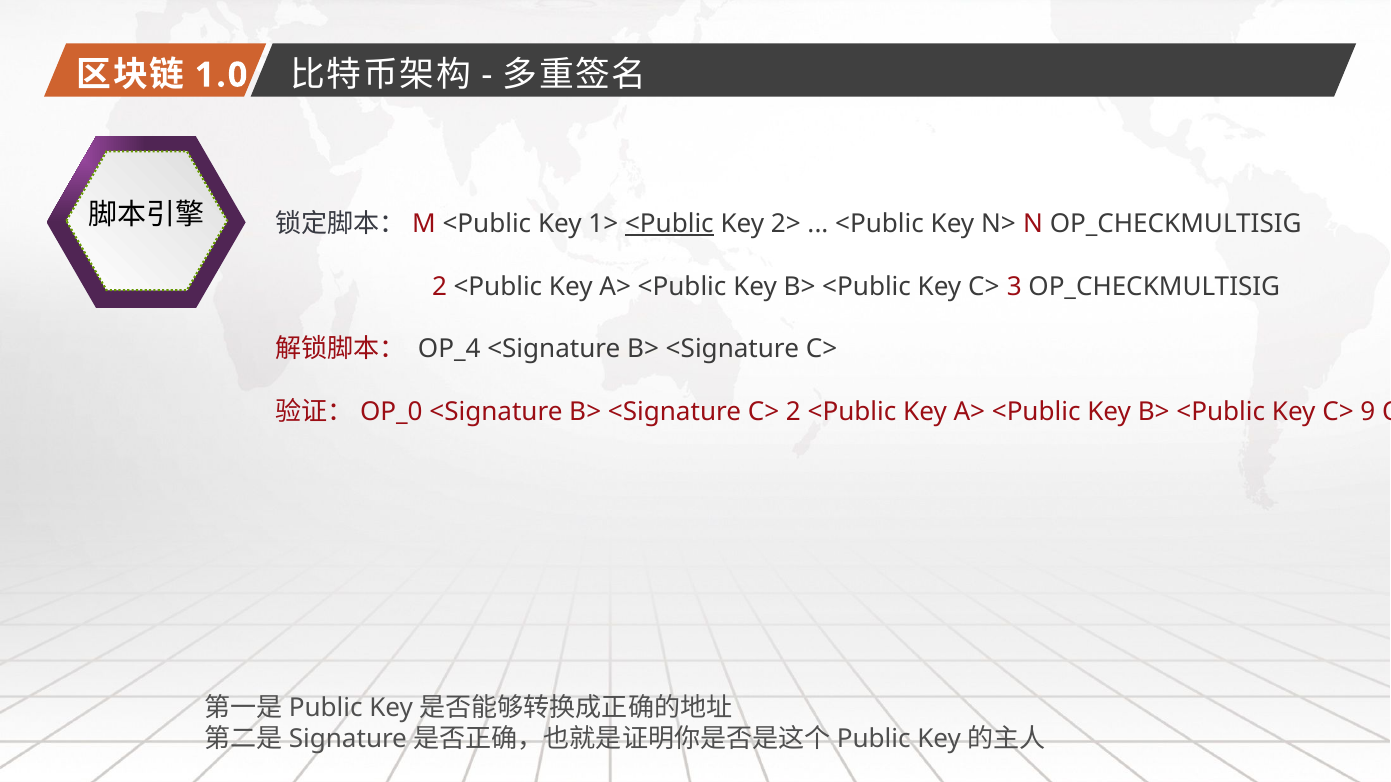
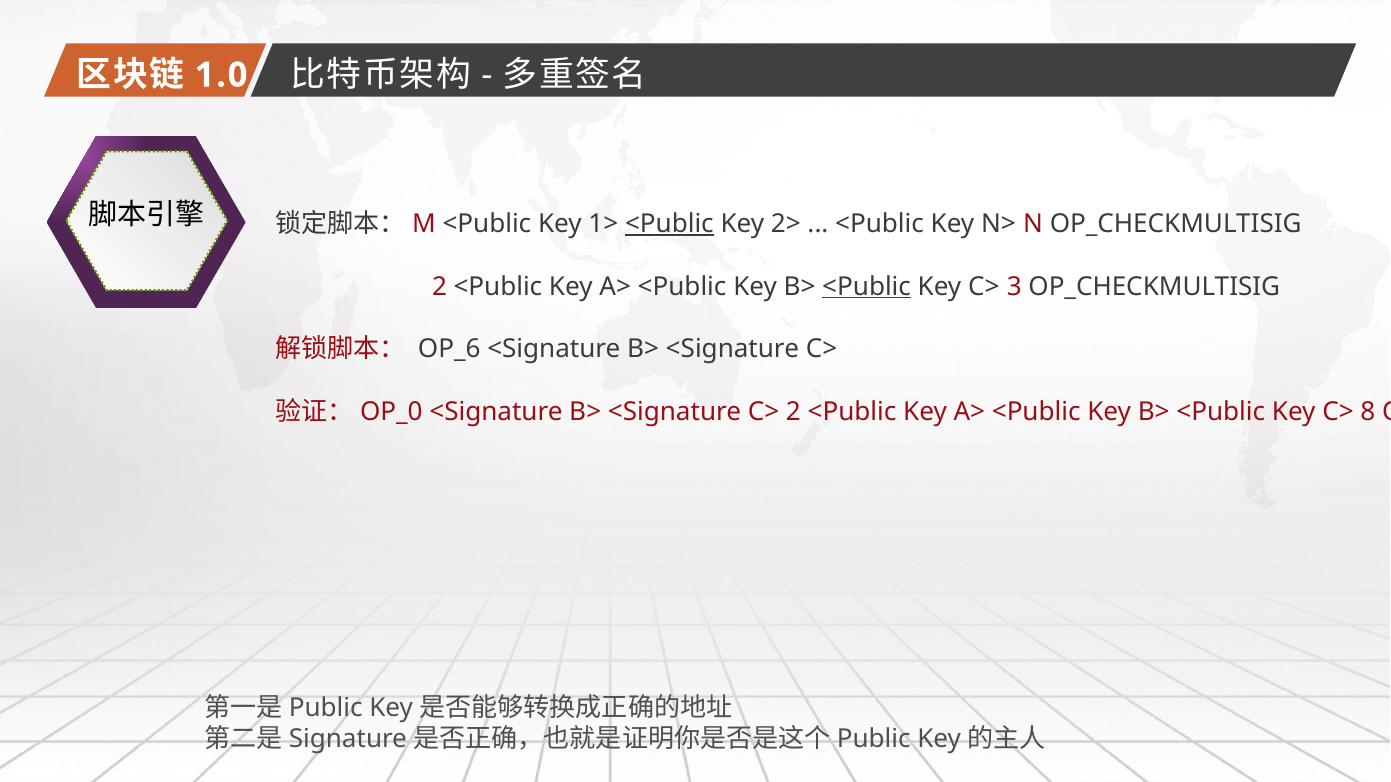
<Public at (867, 287) underline: none -> present
OP_4: OP_4 -> OP_6
9: 9 -> 8
